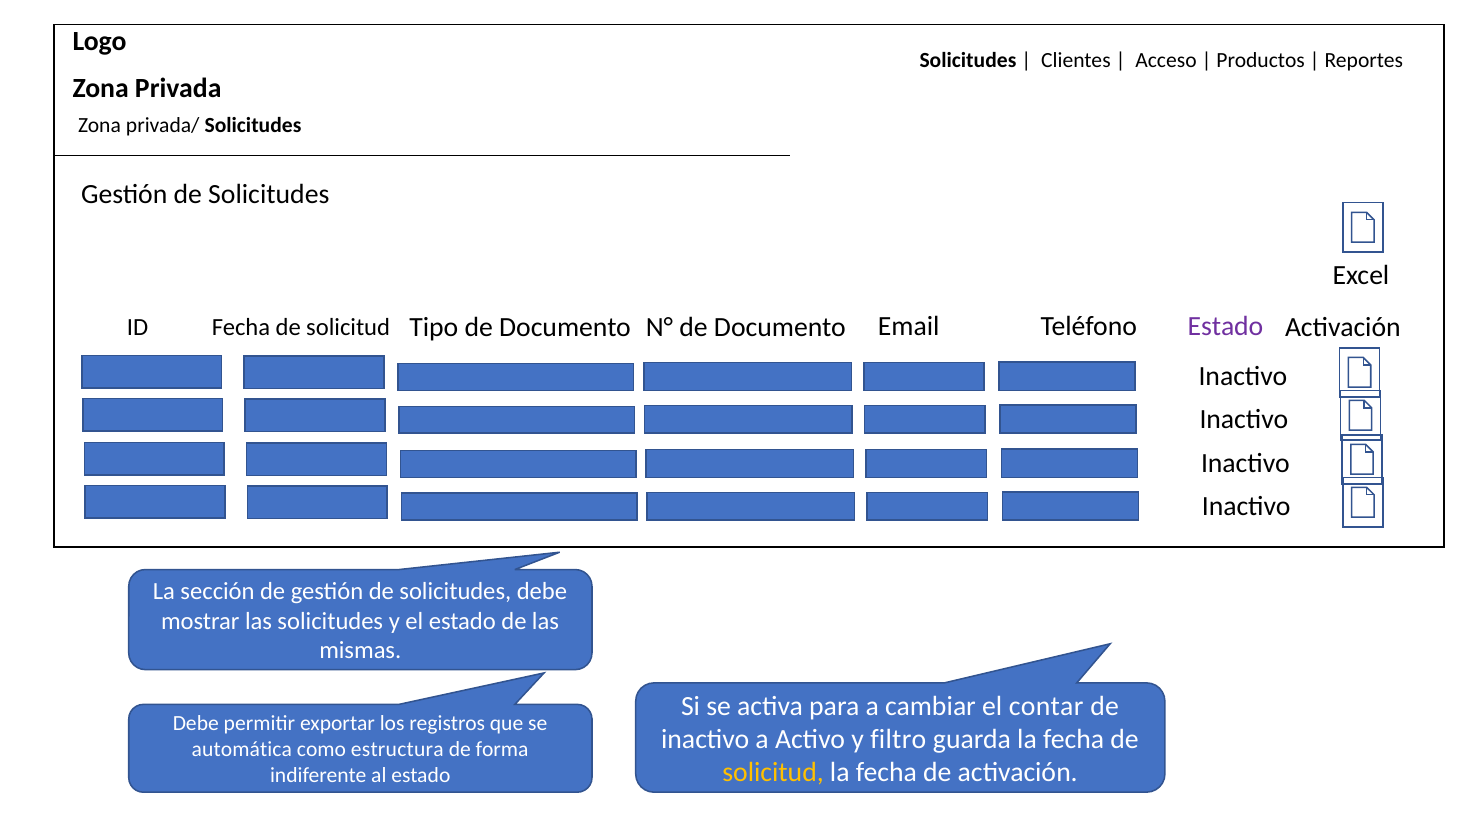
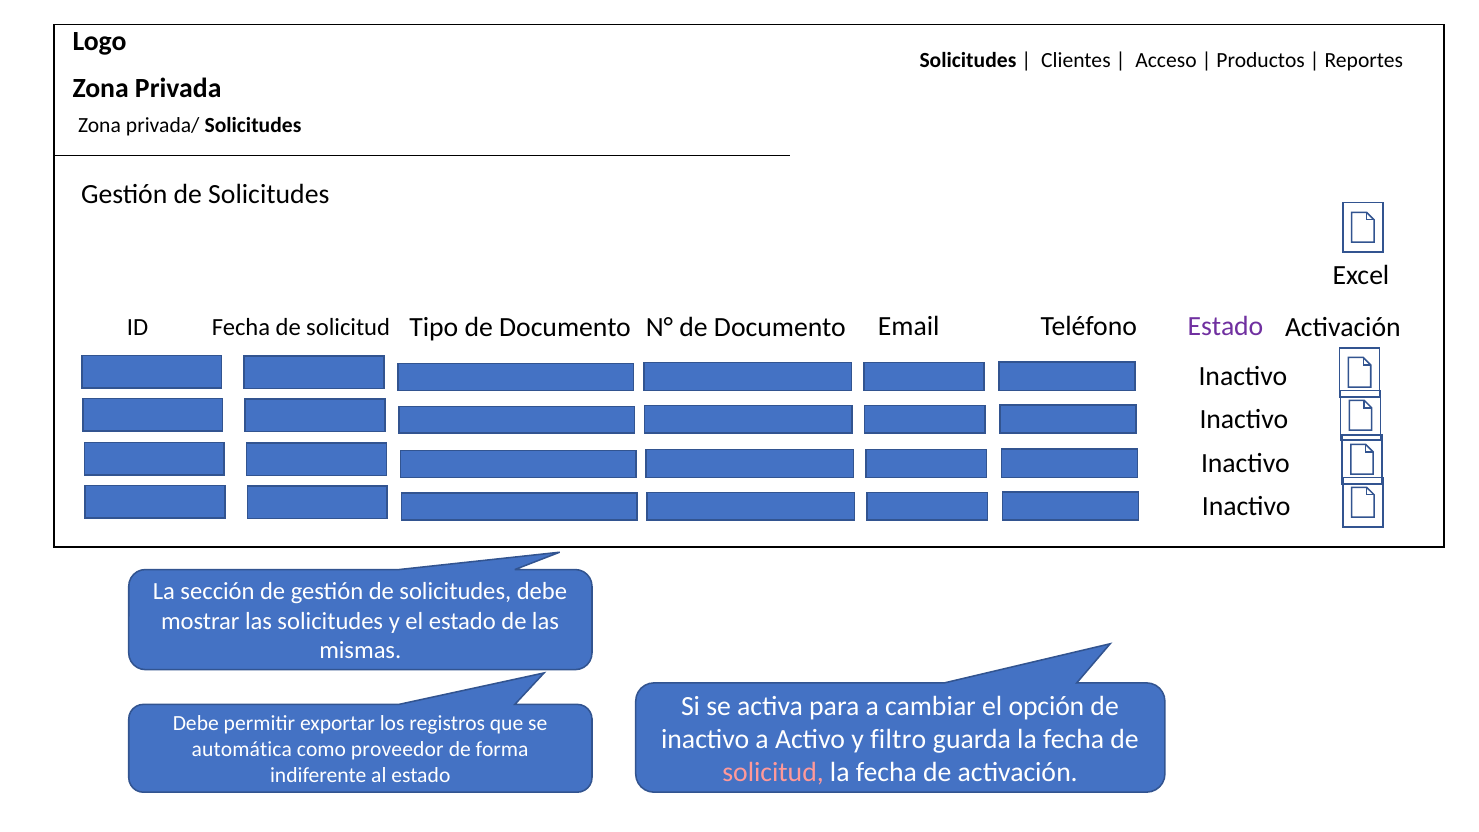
contar: contar -> opción
estructura: estructura -> proveedor
solicitud at (773, 773) colour: yellow -> pink
